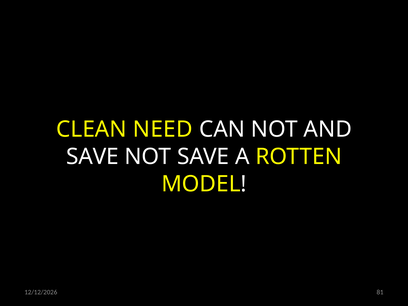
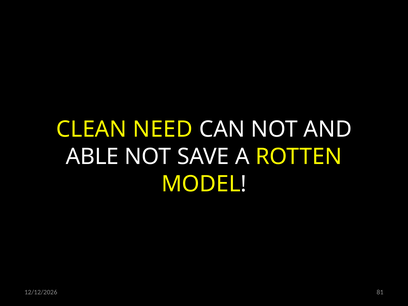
SAVE at (92, 157): SAVE -> ABLE
